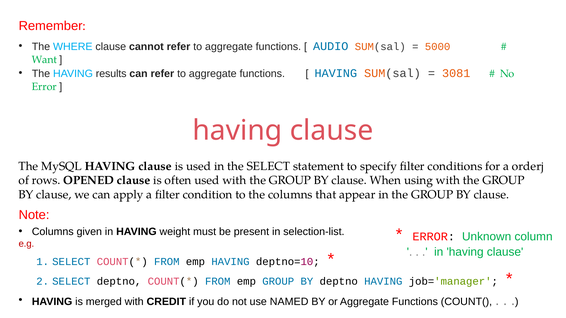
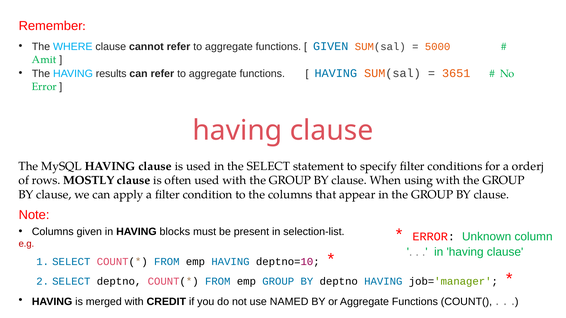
AUDIO at (331, 46): AUDIO -> GIVEN
Want: Want -> Amit
3081: 3081 -> 3651
OPENED: OPENED -> MOSTLY
weight: weight -> blocks
